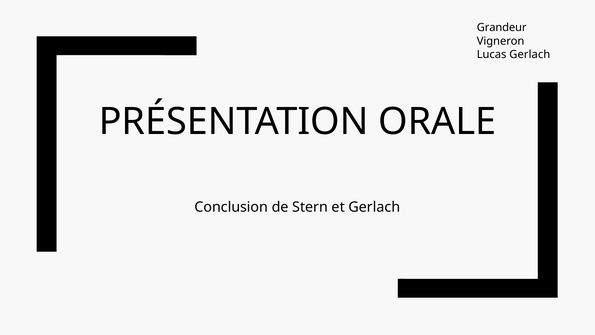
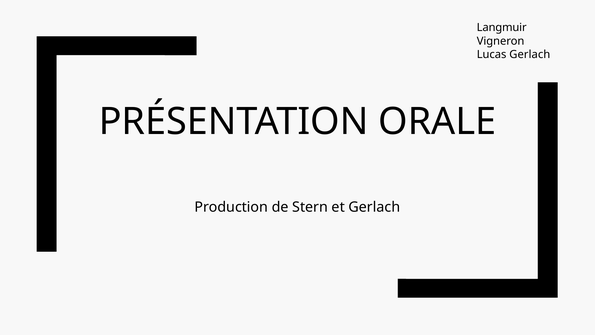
Grandeur: Grandeur -> Langmuir
Conclusion: Conclusion -> Production
